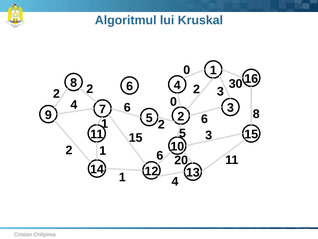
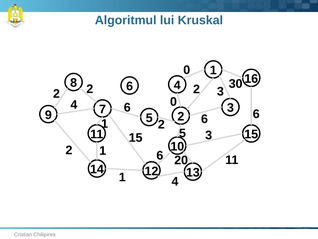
8 at (256, 114): 8 -> 6
